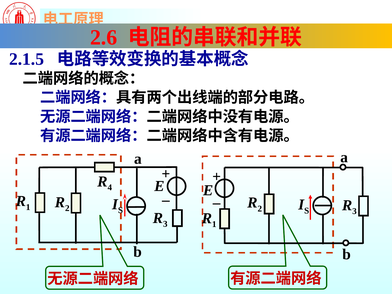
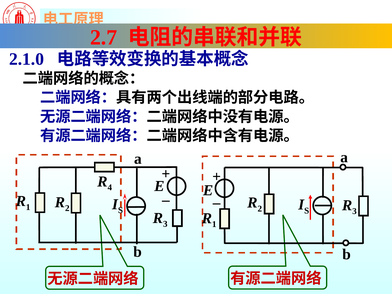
2.6: 2.6 -> 2.7
2.1.5: 2.1.5 -> 2.1.0
